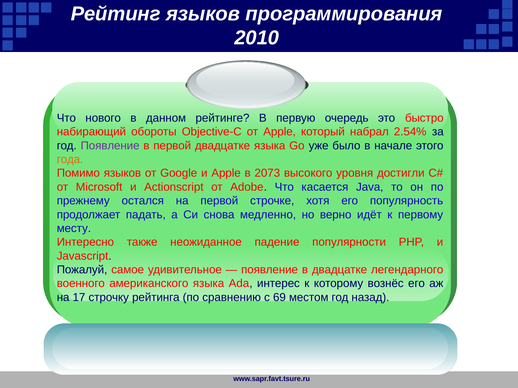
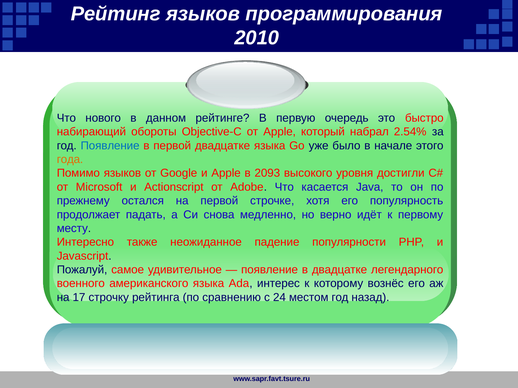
Появление at (110, 146) colour: purple -> blue
2073: 2073 -> 2093
69: 69 -> 24
